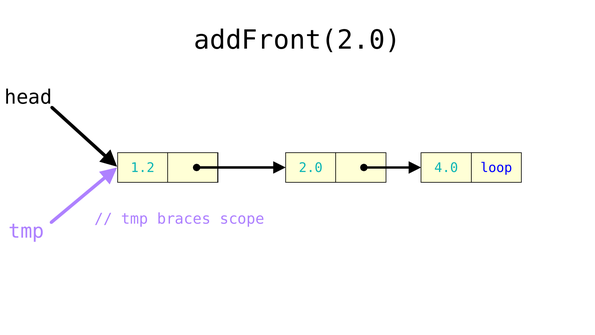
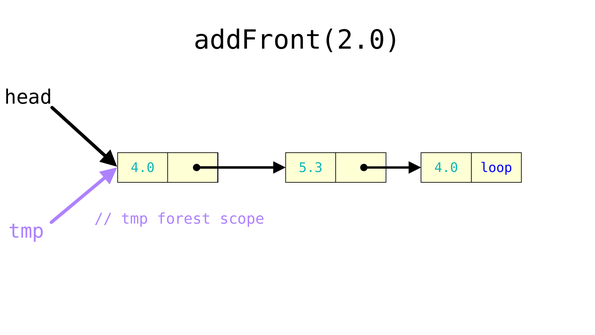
1.2 at (143, 168): 1.2 -> 4.0
2.0: 2.0 -> 5.3
braces: braces -> forest
